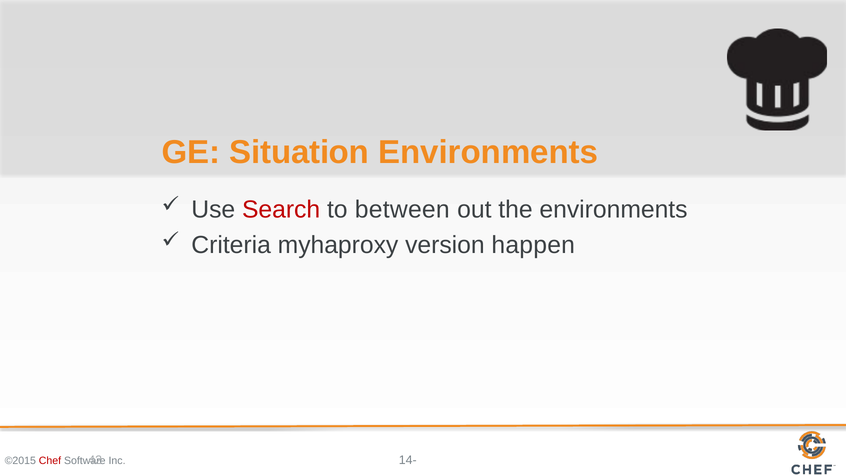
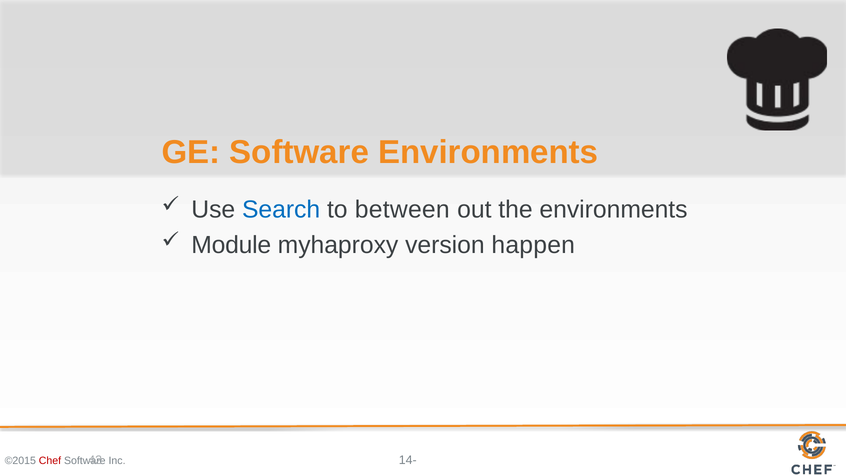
GE Situation: Situation -> Software
Search colour: red -> blue
Criteria: Criteria -> Module
